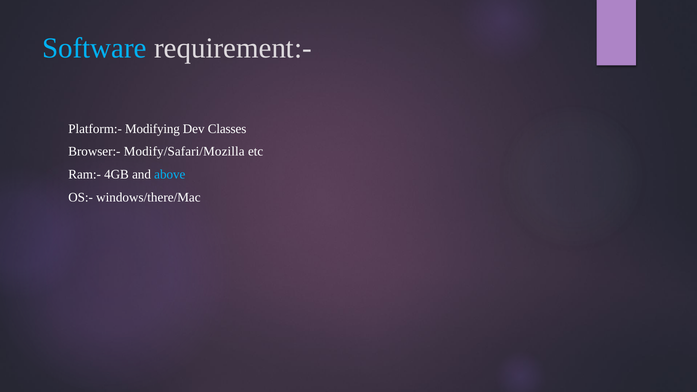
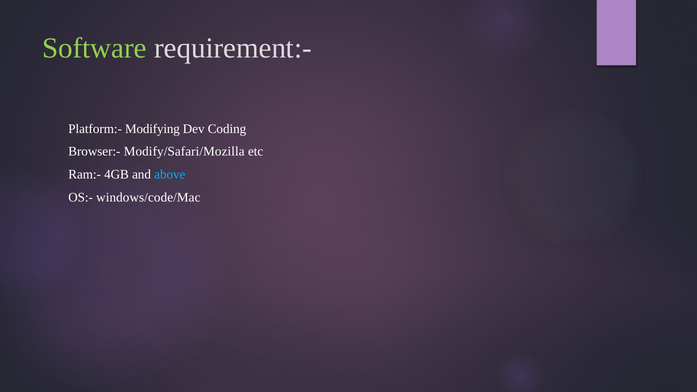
Software colour: light blue -> light green
Classes: Classes -> Coding
windows/there/Mac: windows/there/Mac -> windows/code/Mac
